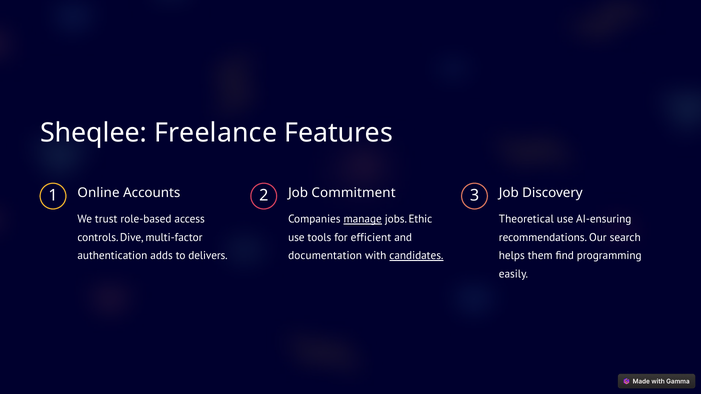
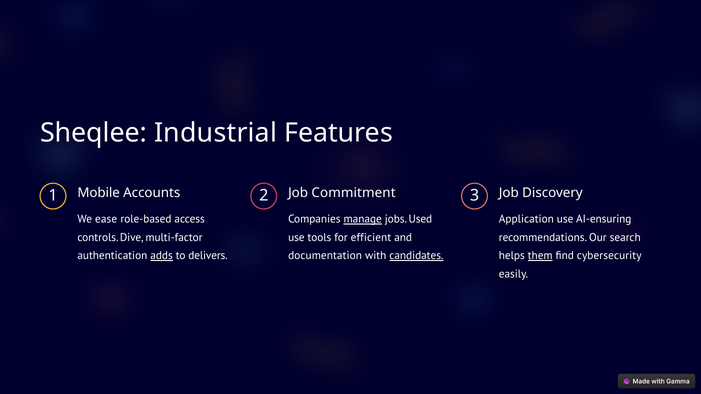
Freelance: Freelance -> Industrial
Online: Online -> Mobile
trust: trust -> ease
Ethic: Ethic -> Used
Theoretical: Theoretical -> Application
adds underline: none -> present
them underline: none -> present
programming: programming -> cybersecurity
